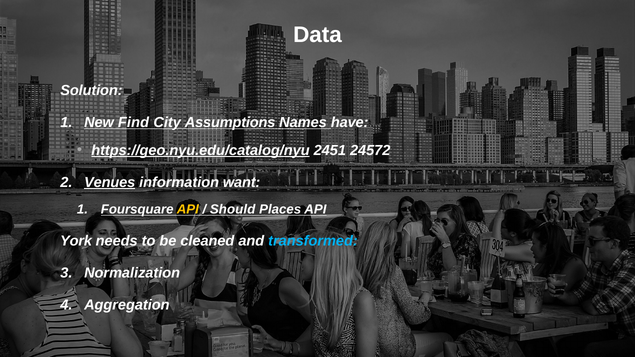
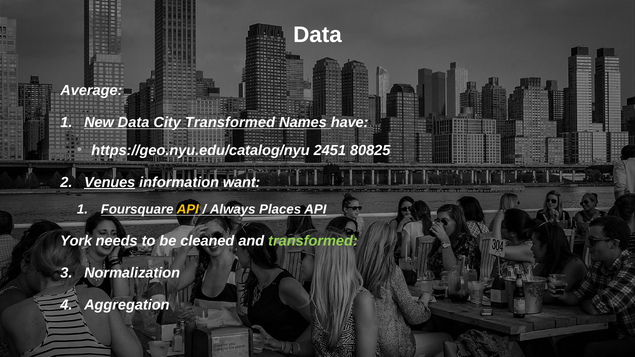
Solution: Solution -> Average
New Find: Find -> Data
City Assumptions: Assumptions -> Transformed
https://geo.nyu.edu/catalog/nyu underline: present -> none
24572: 24572 -> 80825
Should: Should -> Always
transformed at (313, 241) colour: light blue -> light green
